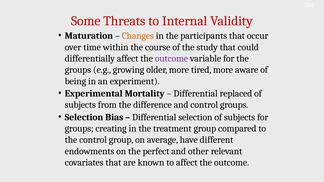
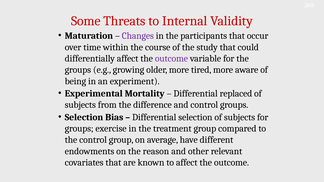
Changes colour: orange -> purple
creating: creating -> exercise
perfect: perfect -> reason
